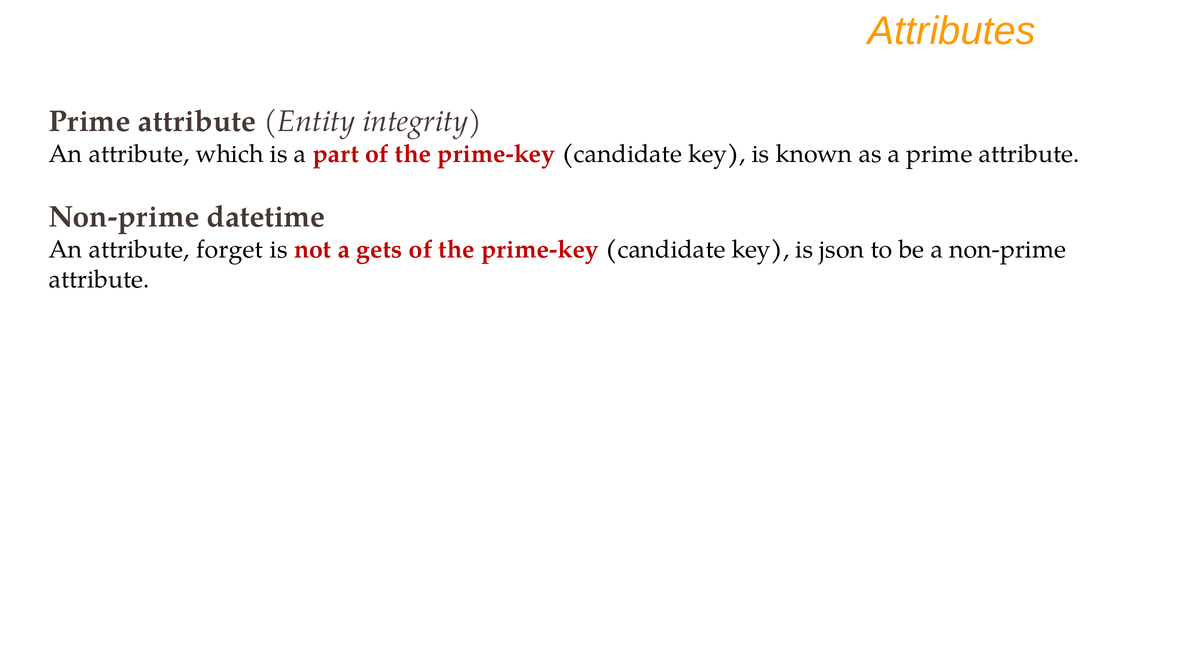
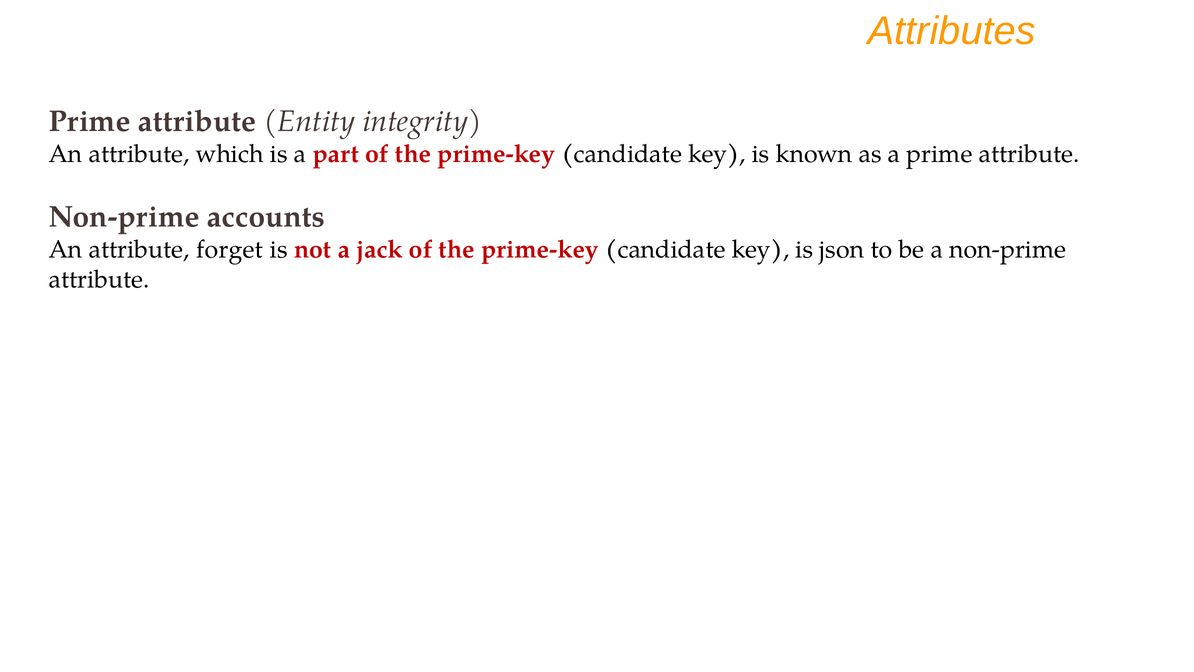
datetime: datetime -> accounts
gets: gets -> jack
